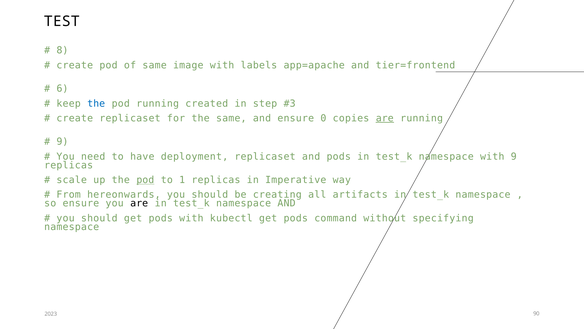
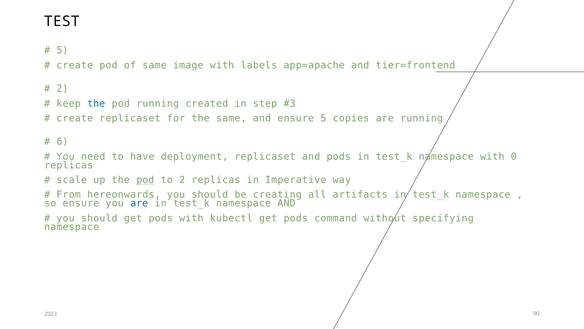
8 at (62, 50): 8 -> 5
6 at (62, 89): 6 -> 2
ensure 0: 0 -> 5
are at (385, 118) underline: present -> none
9 at (62, 142): 9 -> 6
with 9: 9 -> 0
to 1: 1 -> 2
are at (139, 203) colour: black -> blue
